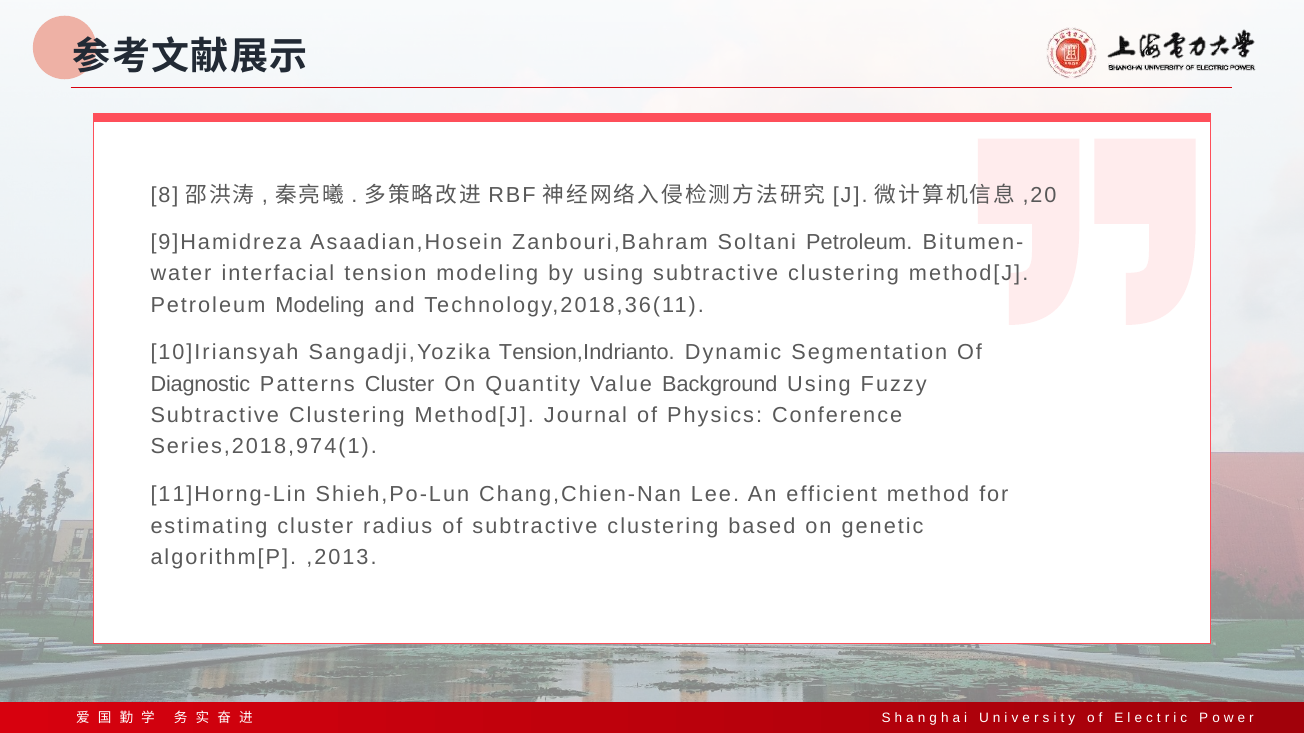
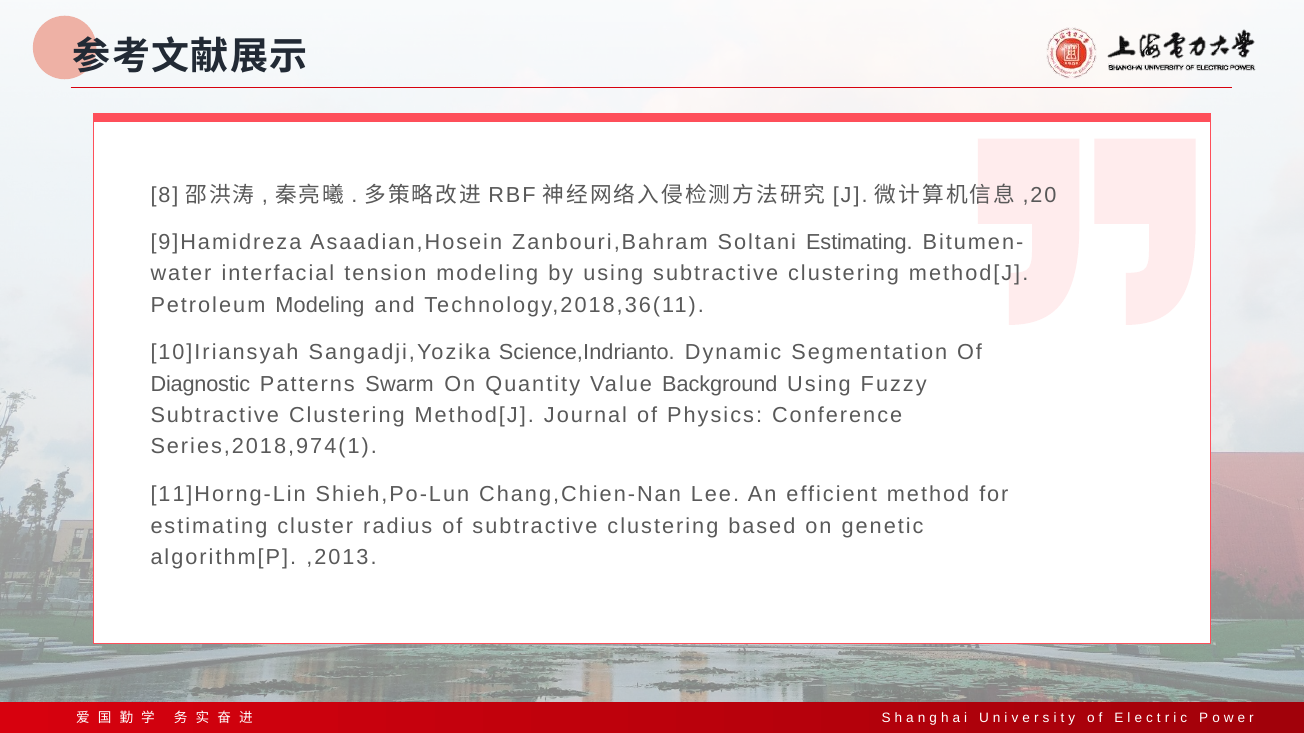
Soltani Petroleum: Petroleum -> Estimating
Tension,Indrianto: Tension,Indrianto -> Science,Indrianto
Patterns Cluster: Cluster -> Swarm
